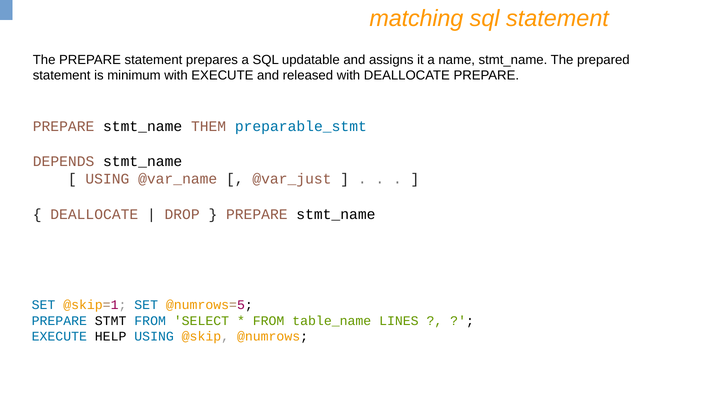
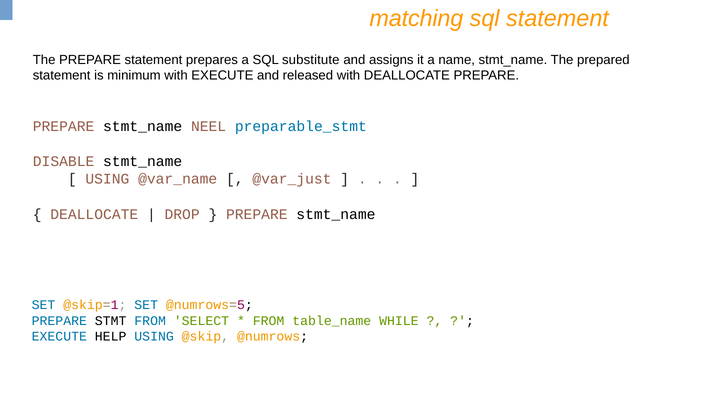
updatable: updatable -> substitute
THEM: THEM -> NEEL
DEPENDS: DEPENDS -> DISABLE
LINES: LINES -> WHILE
